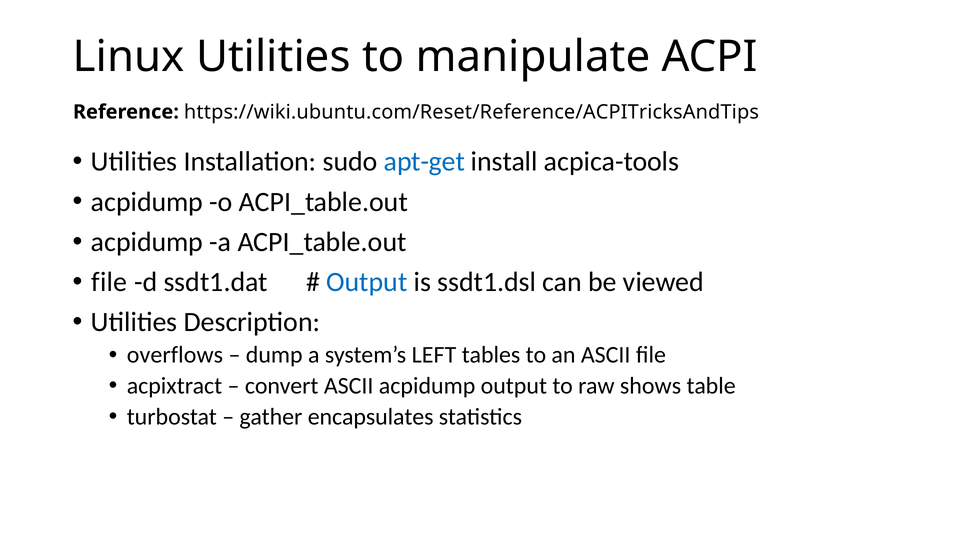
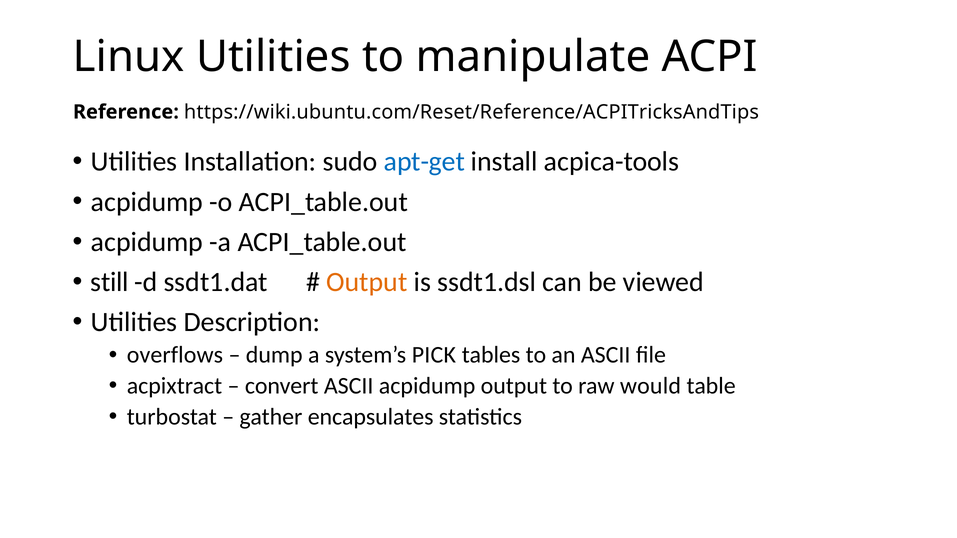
file at (109, 282): file -> still
Output at (367, 282) colour: blue -> orange
LEFT: LEFT -> PICK
shows: shows -> would
